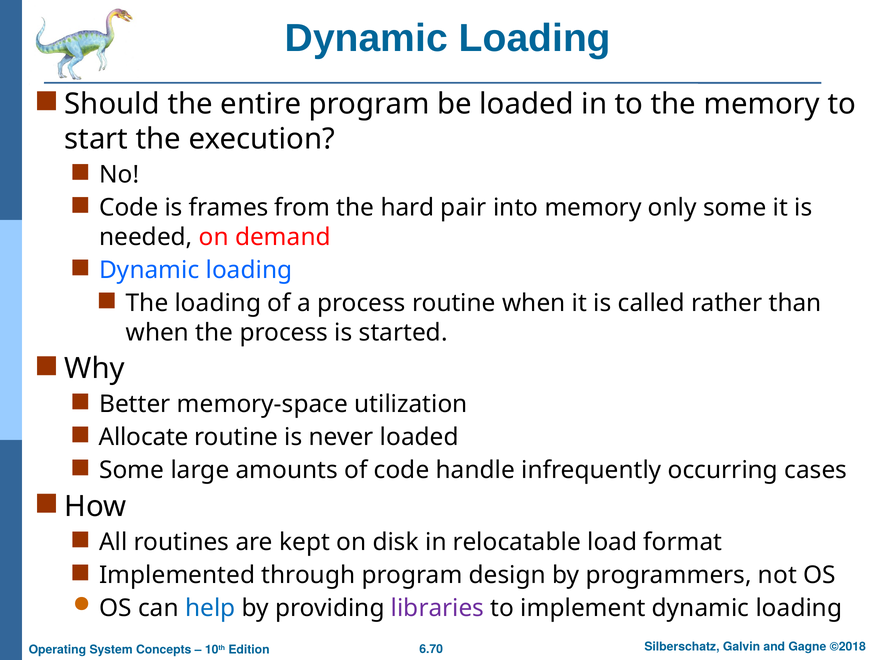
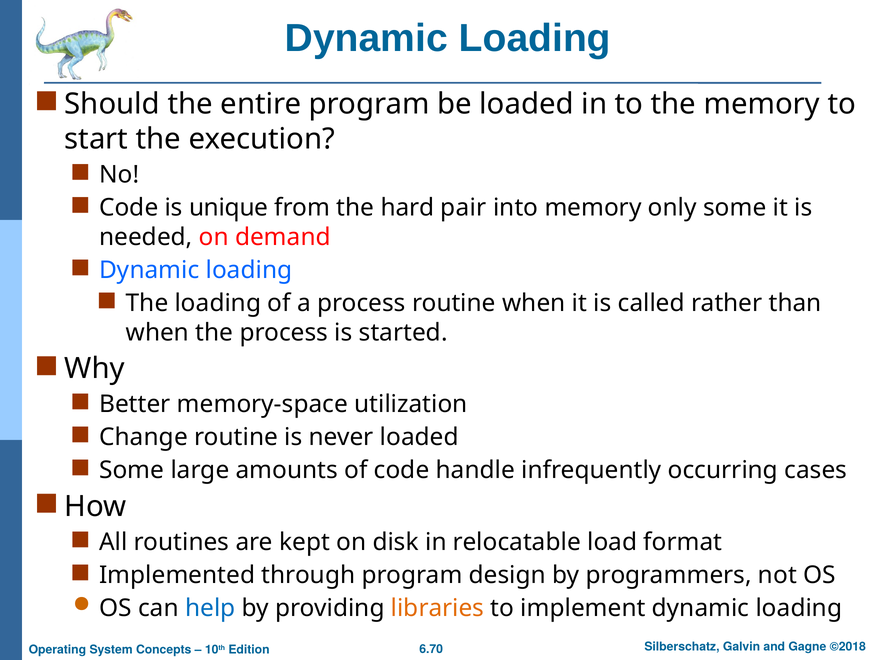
frames: frames -> unique
Allocate: Allocate -> Change
libraries colour: purple -> orange
